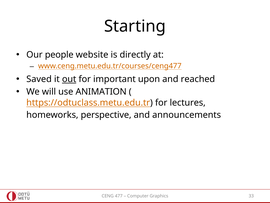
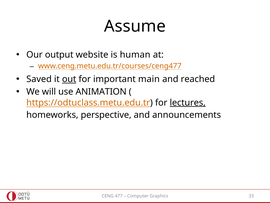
Starting: Starting -> Assume
people: people -> output
directly: directly -> human
upon: upon -> main
lectures underline: none -> present
